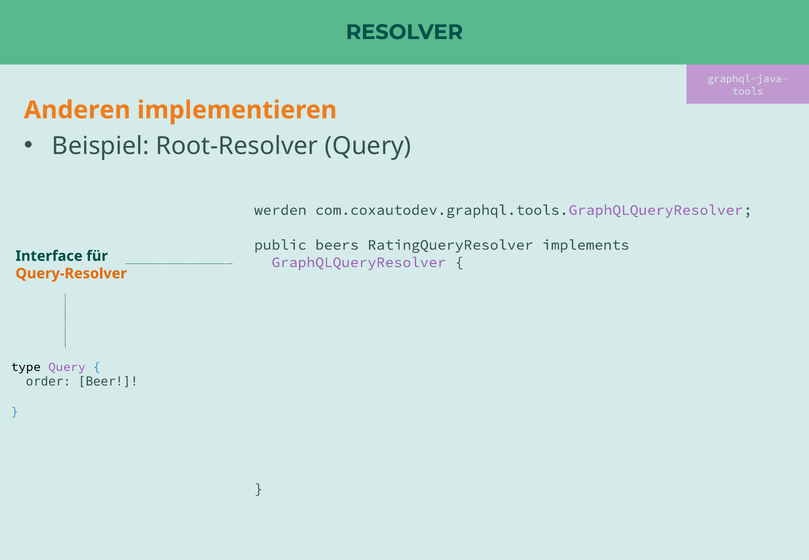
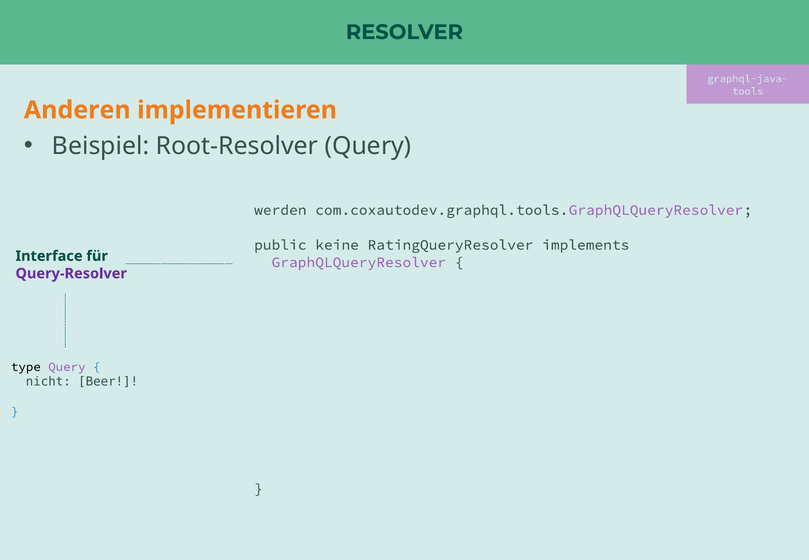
beers: beers -> keine
Query-Resolver colour: orange -> purple
order: order -> nicht
